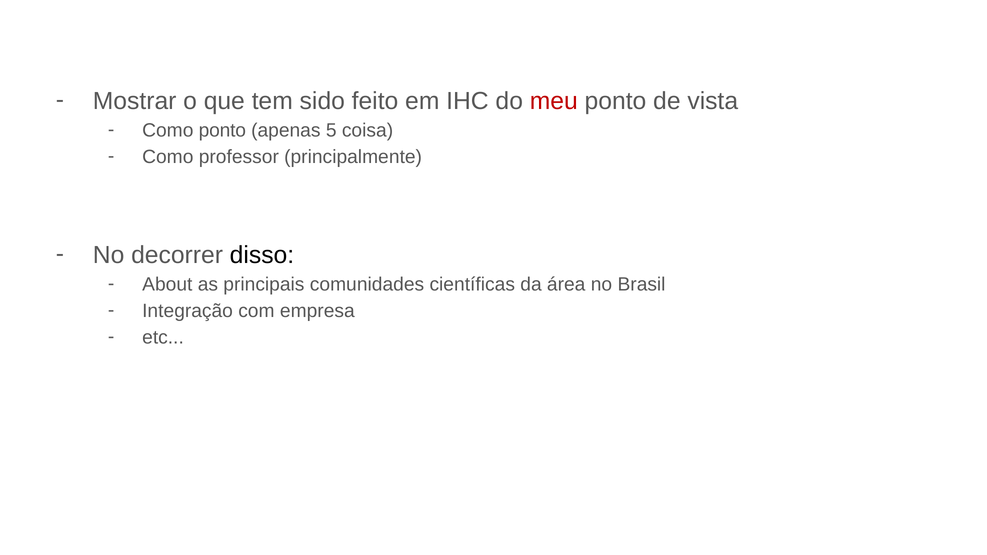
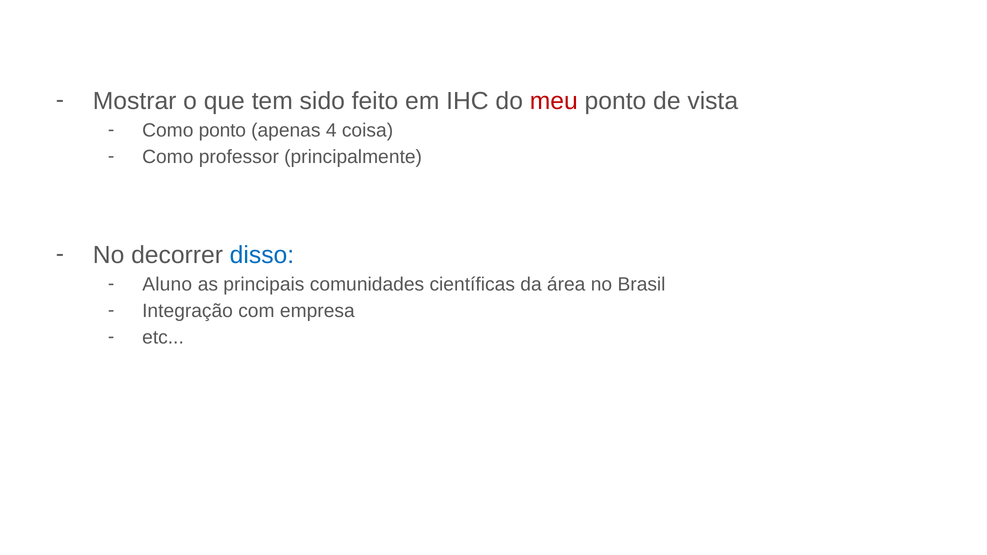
5: 5 -> 4
disso colour: black -> blue
About: About -> Aluno
